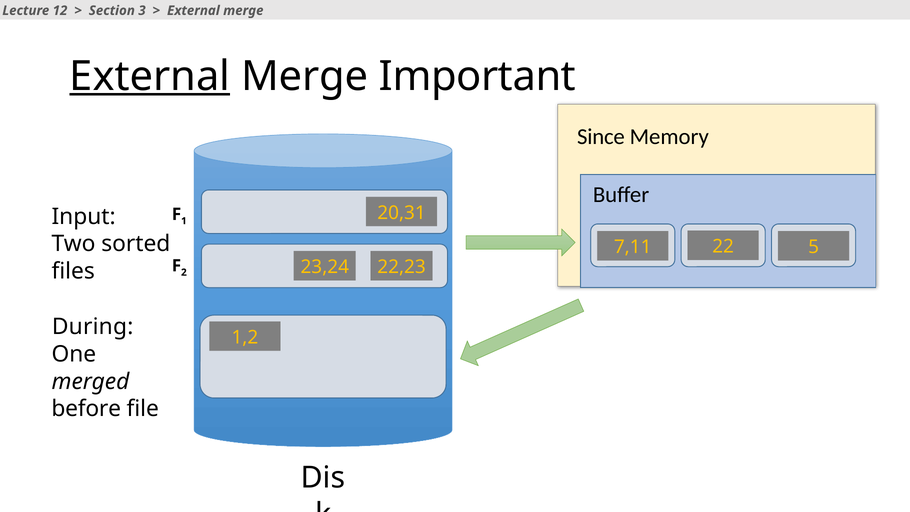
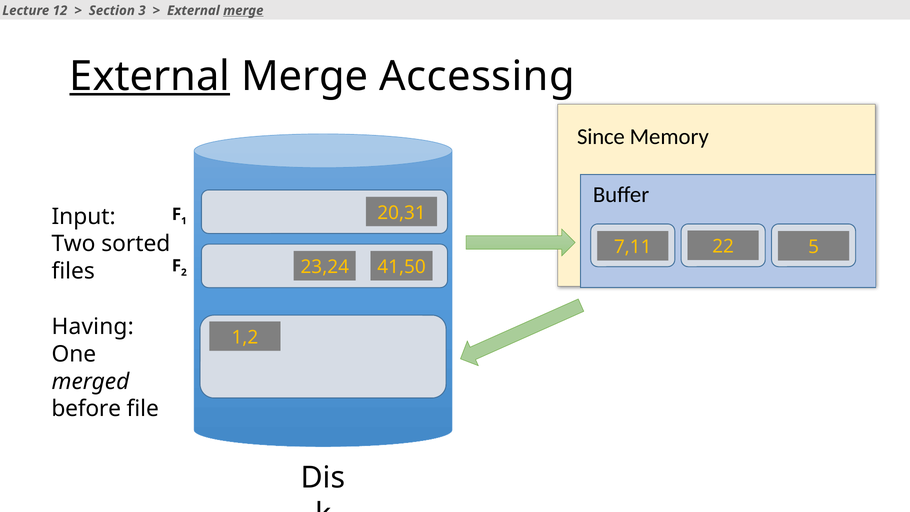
merge at (243, 11) underline: none -> present
Important: Important -> Accessing
22,23: 22,23 -> 41,50
During: During -> Having
